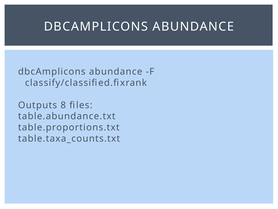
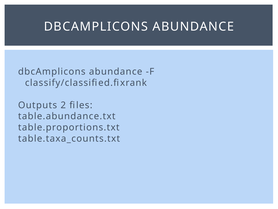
8: 8 -> 2
